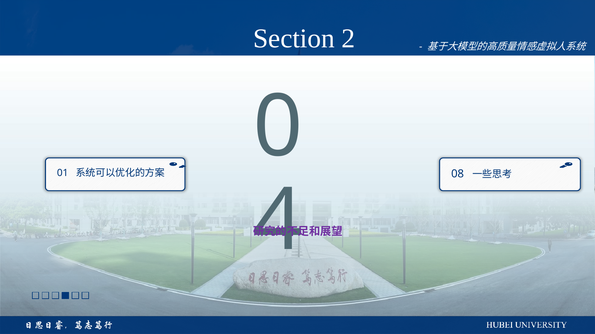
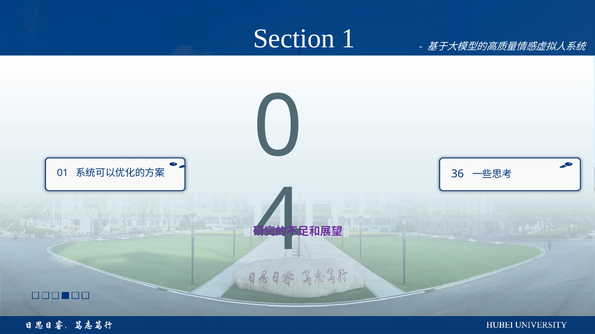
2: 2 -> 1
08: 08 -> 36
